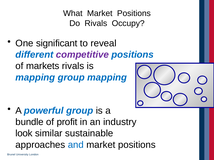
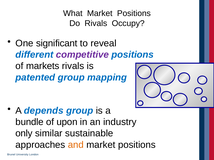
mapping at (35, 78): mapping -> patented
powerful: powerful -> depends
profit: profit -> upon
look: look -> only
and colour: blue -> orange
